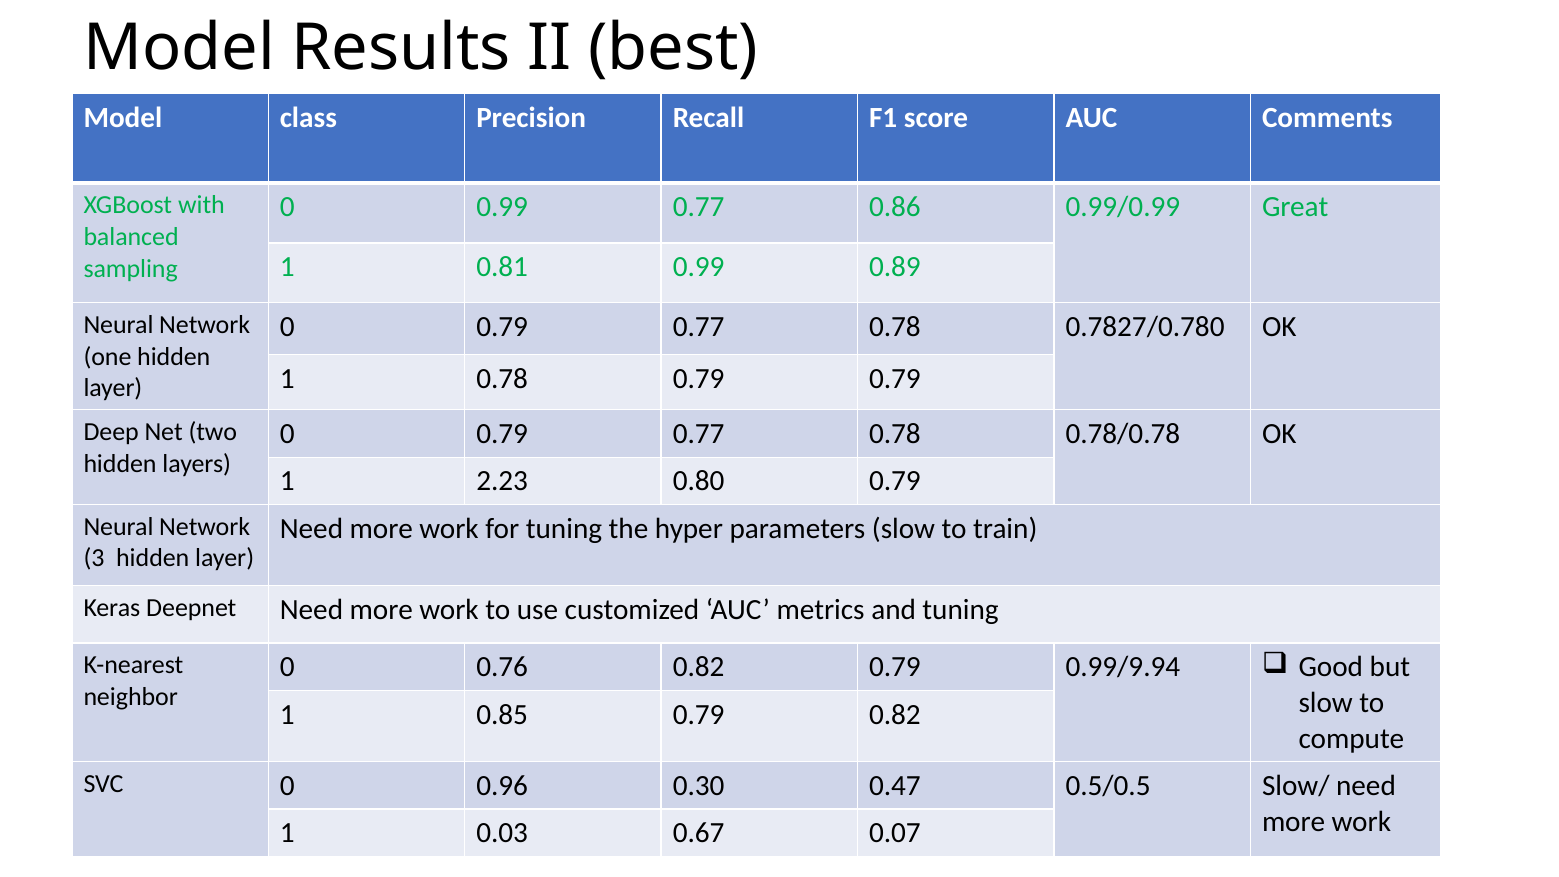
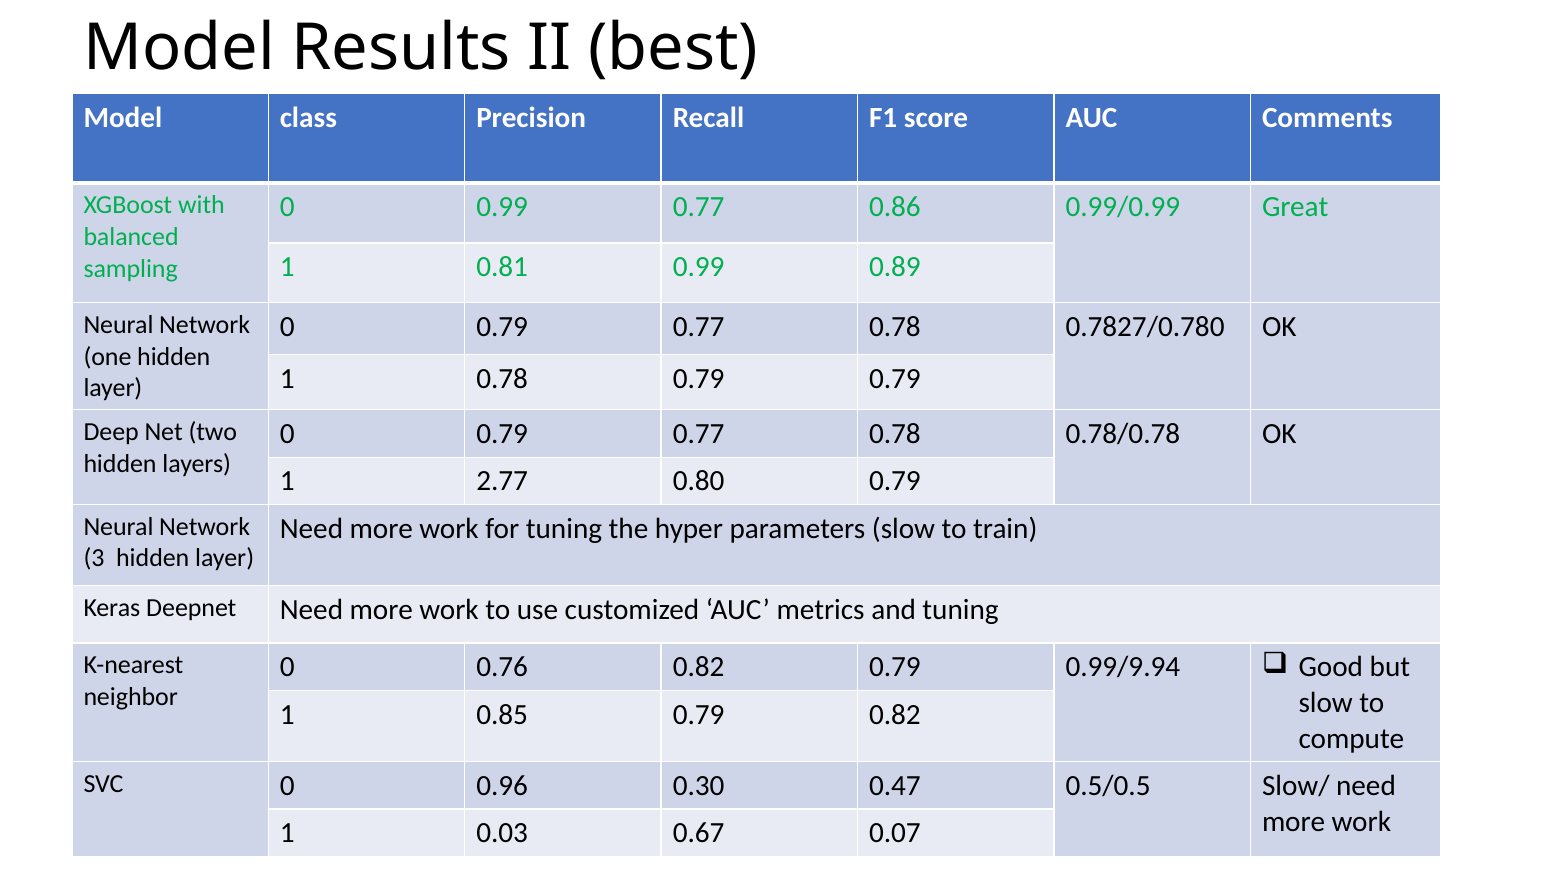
2.23: 2.23 -> 2.77
